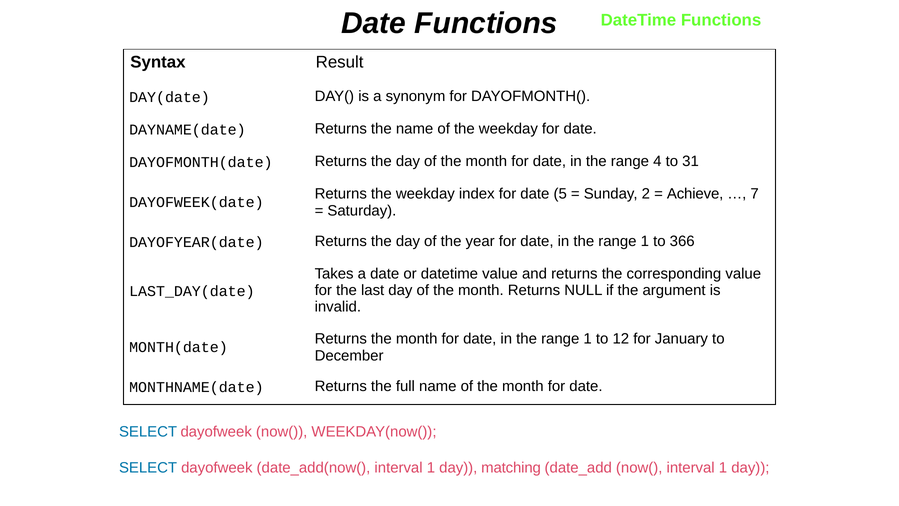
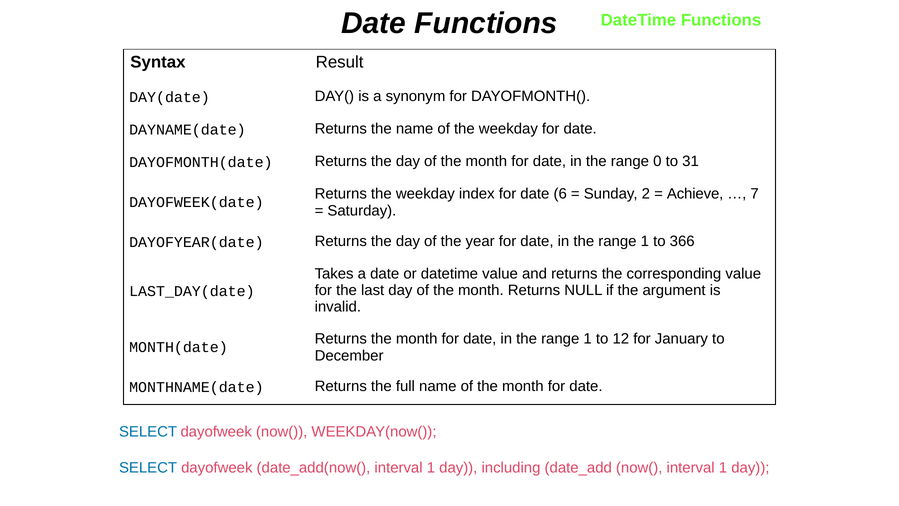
4: 4 -> 0
5: 5 -> 6
matching: matching -> including
